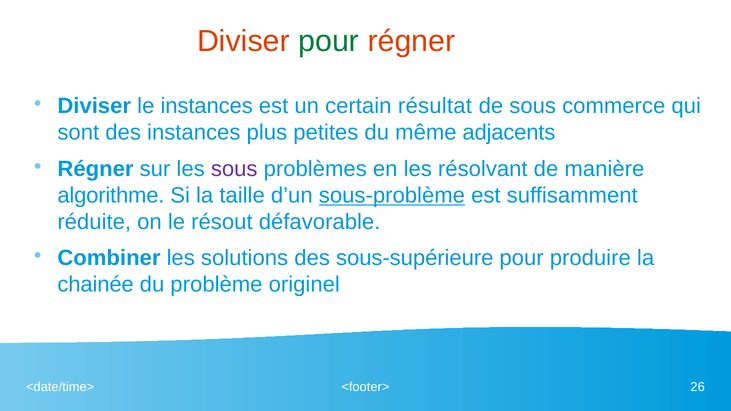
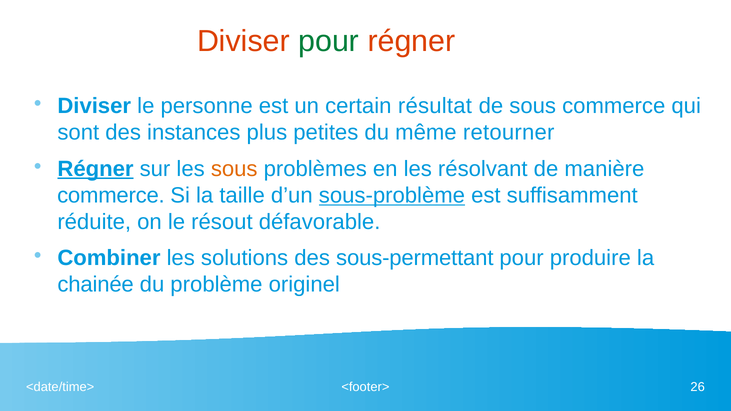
le instances: instances -> personne
adjacents: adjacents -> retourner
Régner at (95, 169) underline: none -> present
sous at (234, 169) colour: purple -> orange
algorithme at (111, 196): algorithme -> commerce
sous-supérieure: sous-supérieure -> sous-permettant
